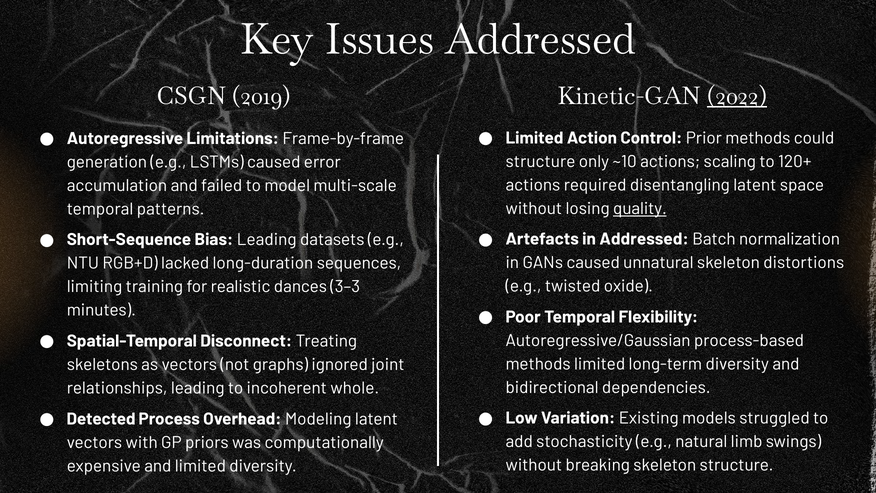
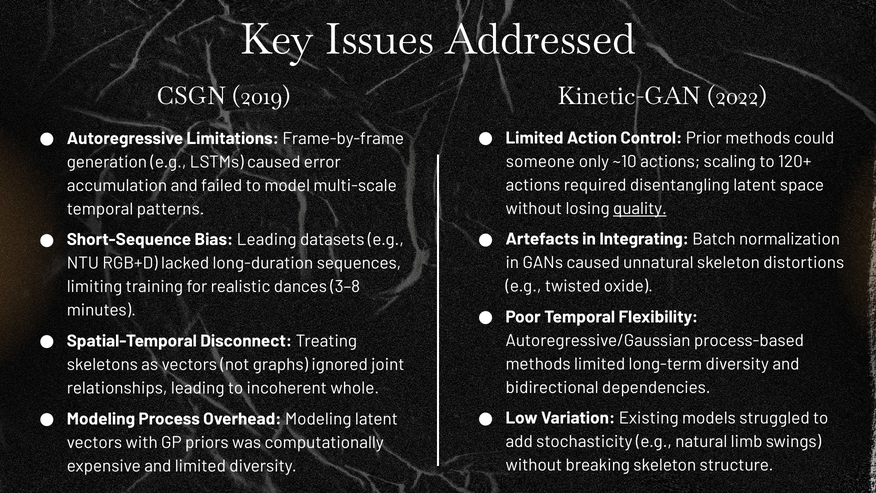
2022 underline: present -> none
structure at (540, 161): structure -> someone
in Addressed: Addressed -> Integrating
3–3: 3–3 -> 3–8
Detected at (101, 419): Detected -> Modeling
